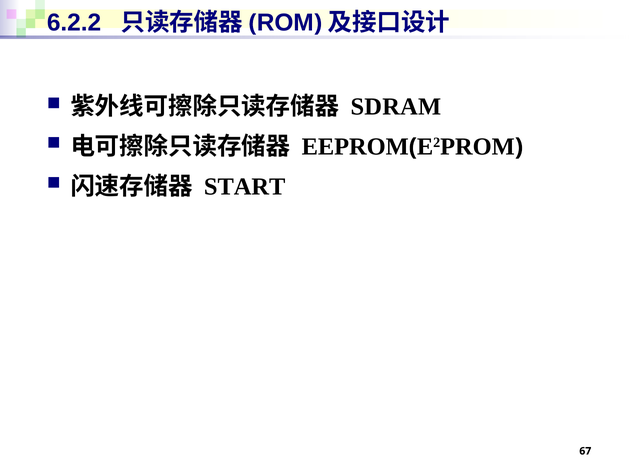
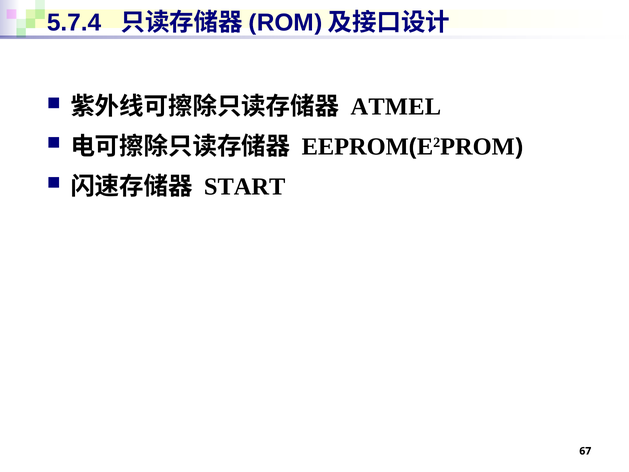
6.2.2: 6.2.2 -> 5.7.4
SDRAM: SDRAM -> ATMEL
